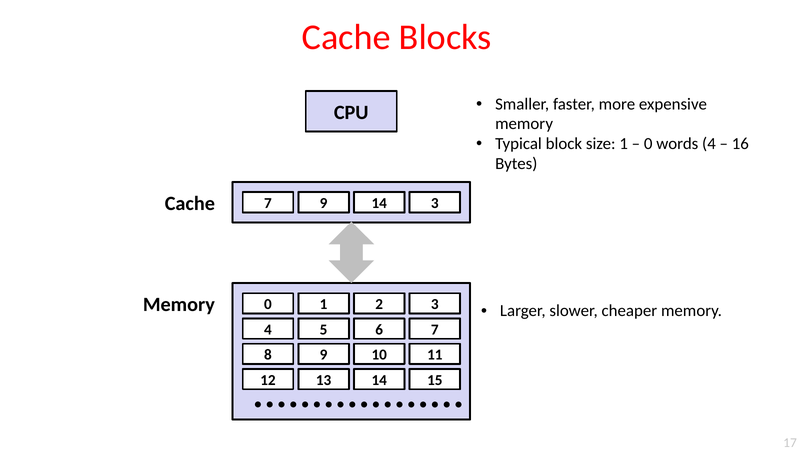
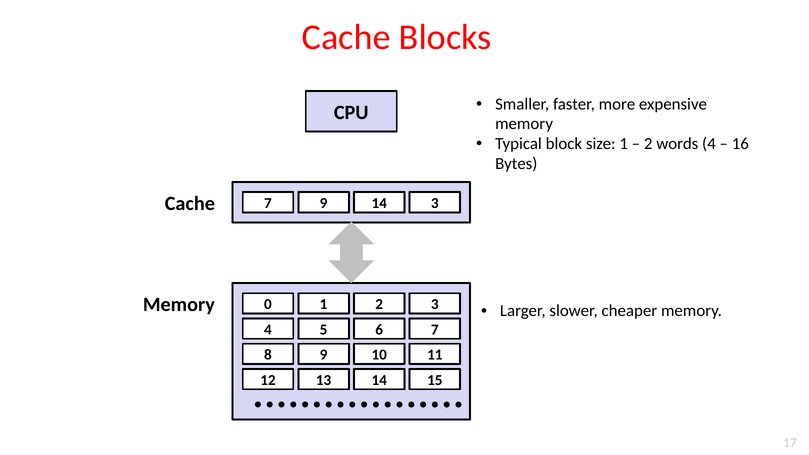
0 at (648, 144): 0 -> 2
